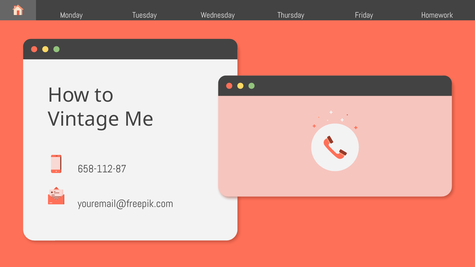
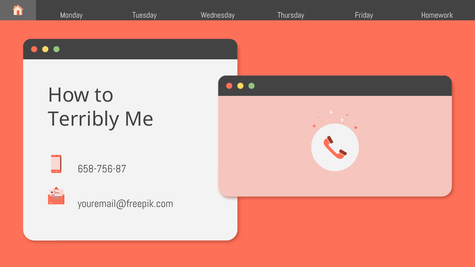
Vintage: Vintage -> Terribly
658-112-87: 658-112-87 -> 658-756-87
